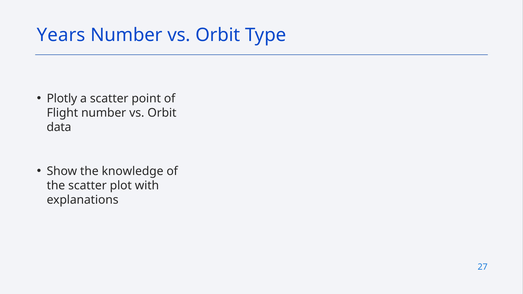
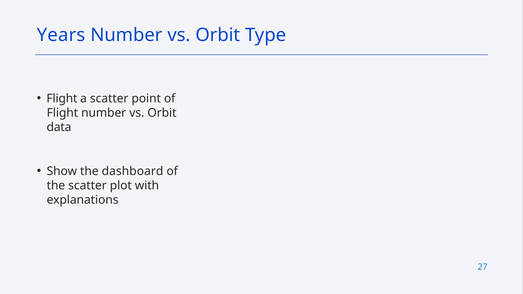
Plotly at (62, 99): Plotly -> Flight
knowledge: knowledge -> dashboard
